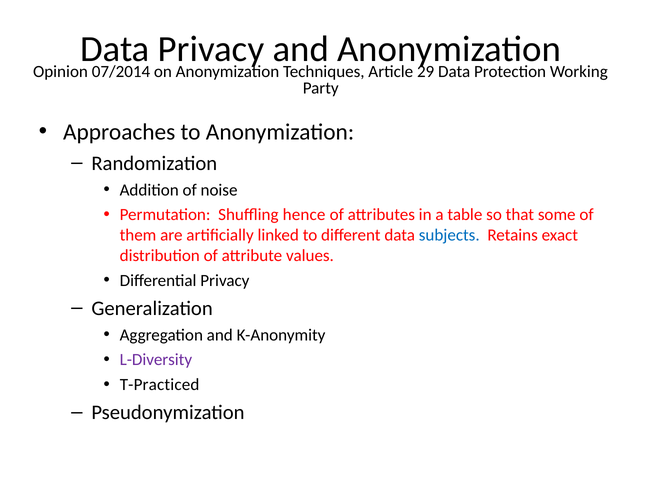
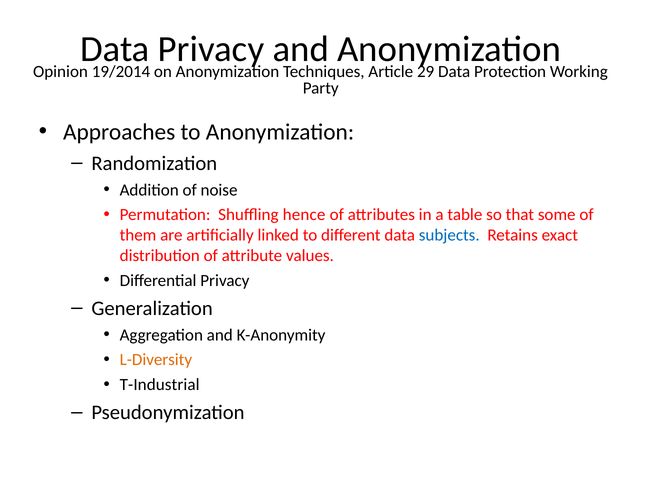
07/2014: 07/2014 -> 19/2014
L-Diversity colour: purple -> orange
T-Practiced: T-Practiced -> T-Industrial
